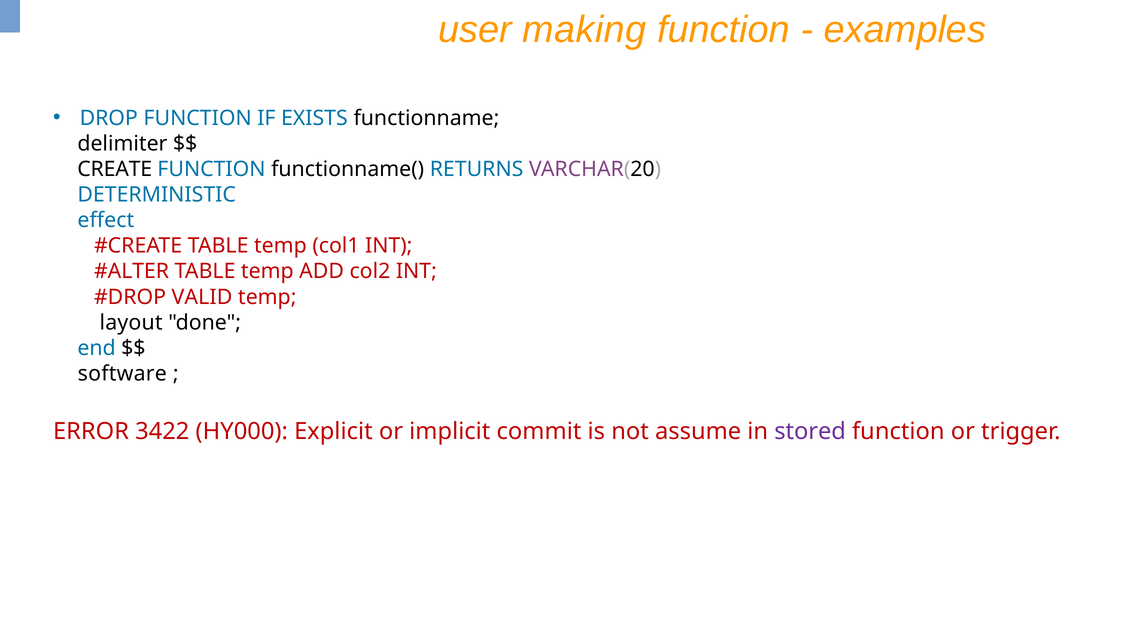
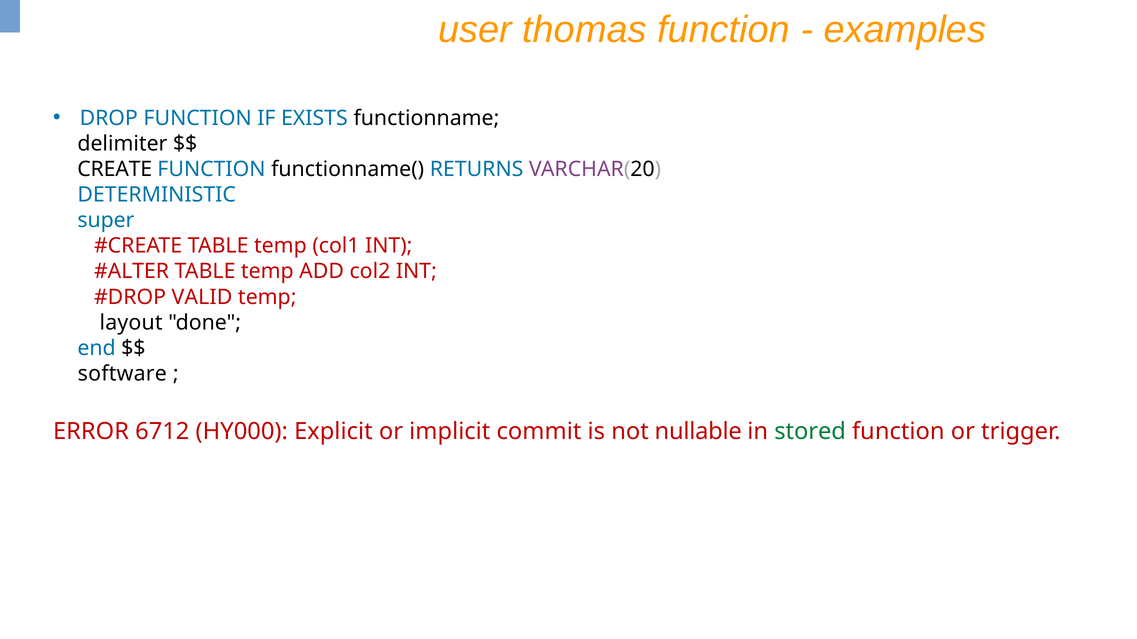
making: making -> thomas
effect: effect -> super
3422: 3422 -> 6712
assume: assume -> nullable
stored colour: purple -> green
